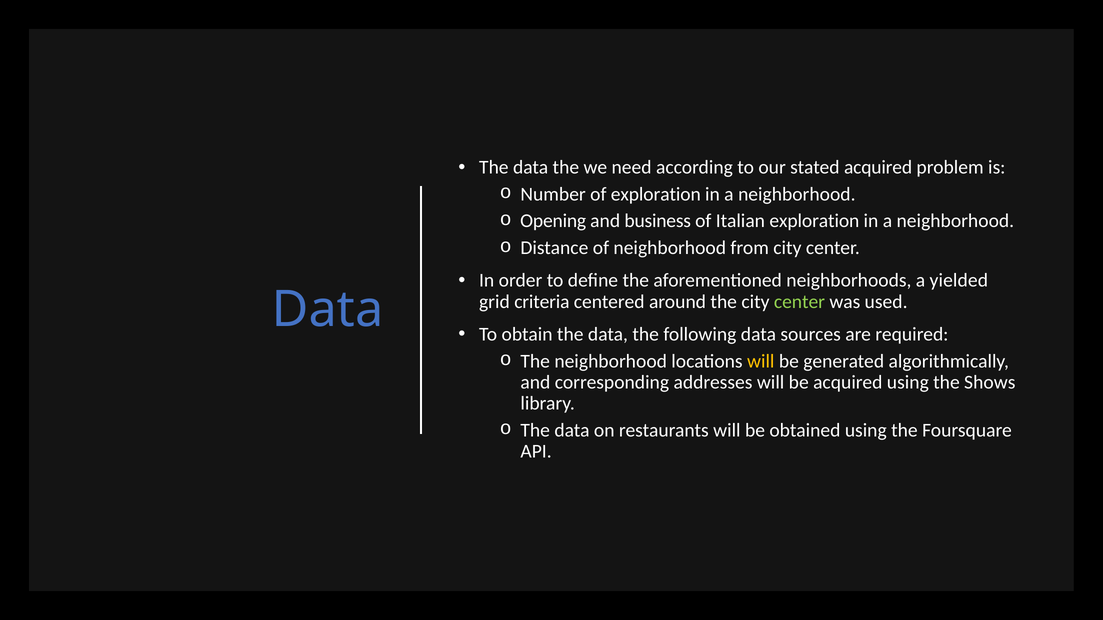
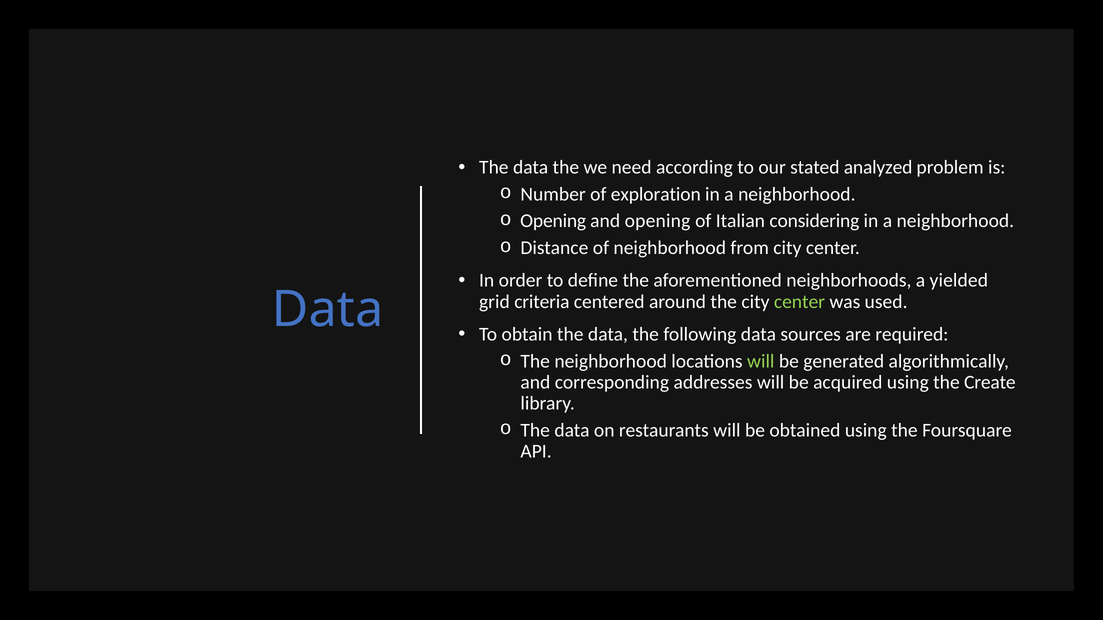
stated acquired: acquired -> analyzed
and business: business -> opening
Italian exploration: exploration -> considering
will at (761, 361) colour: yellow -> light green
Shows: Shows -> Create
